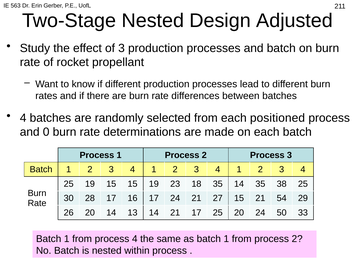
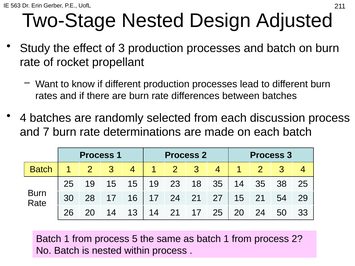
positioned: positioned -> discussion
0: 0 -> 7
process 4: 4 -> 5
